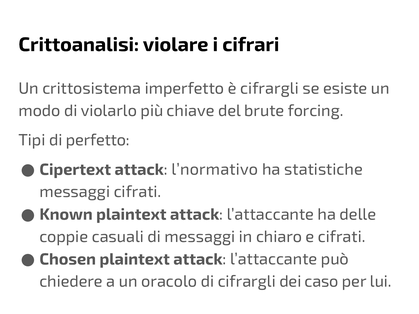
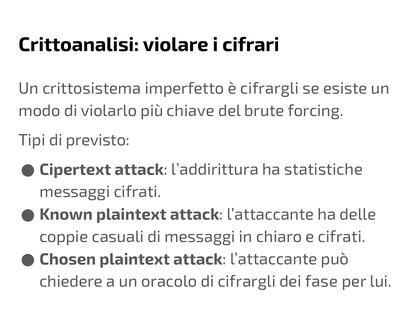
perfetto: perfetto -> previsto
l’normativo: l’normativo -> l’addirittura
caso: caso -> fase
